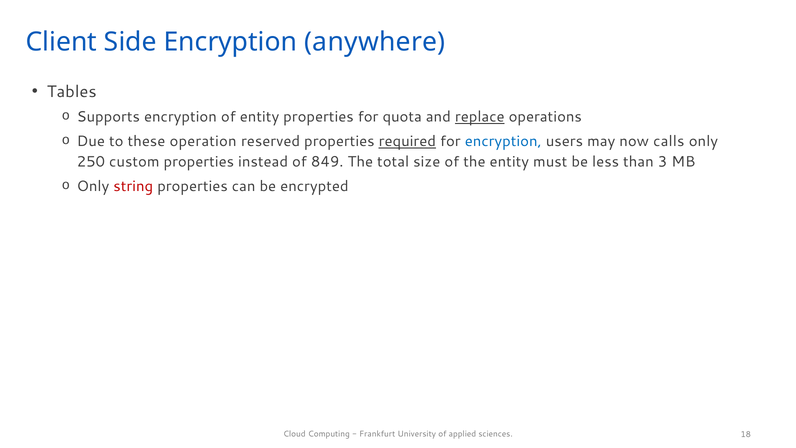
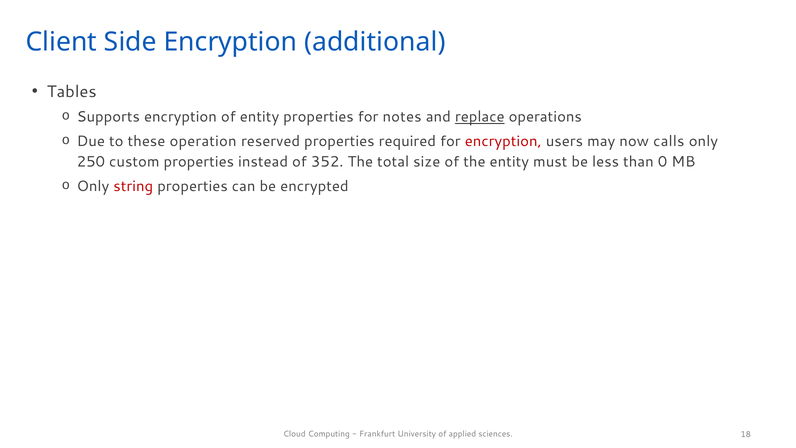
anywhere: anywhere -> additional
quota: quota -> notes
required underline: present -> none
encryption at (503, 141) colour: blue -> red
849: 849 -> 352
3: 3 -> 0
